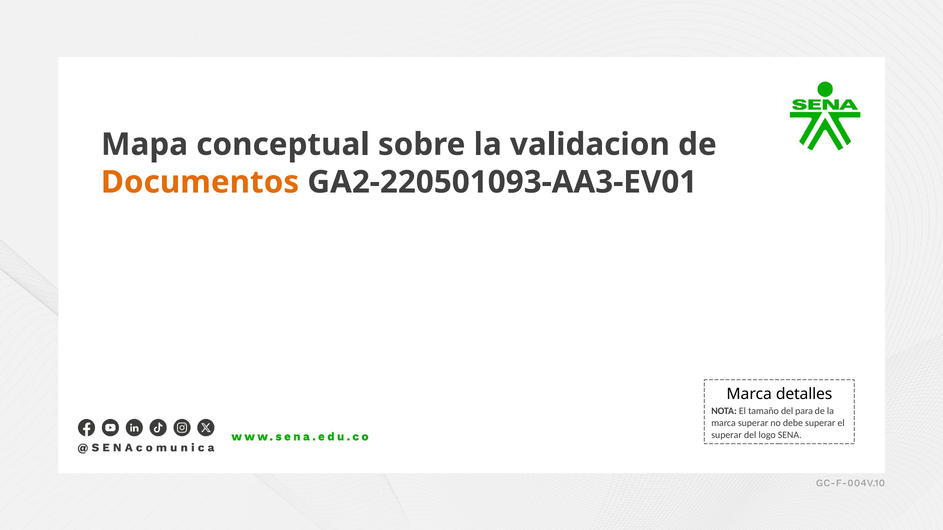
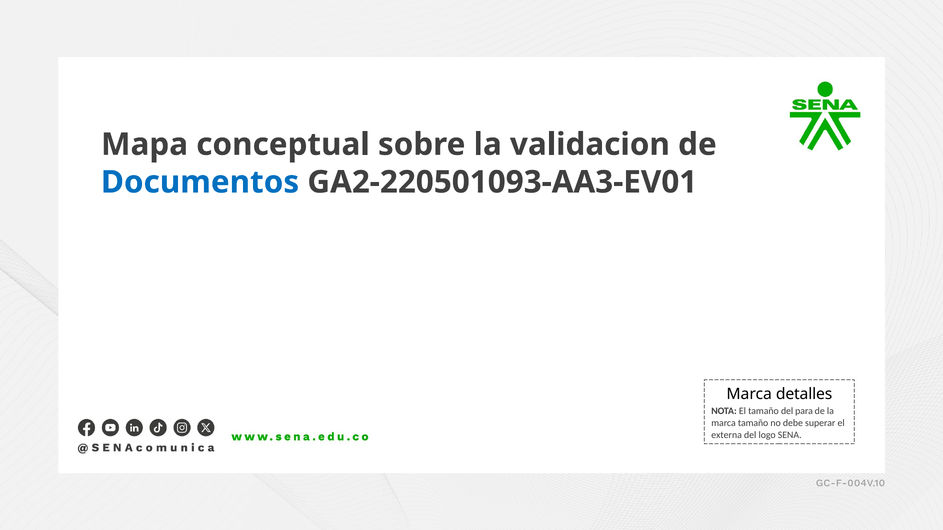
Documentos colour: orange -> blue
marca superar: superar -> tamaño
superar at (727, 435): superar -> externa
